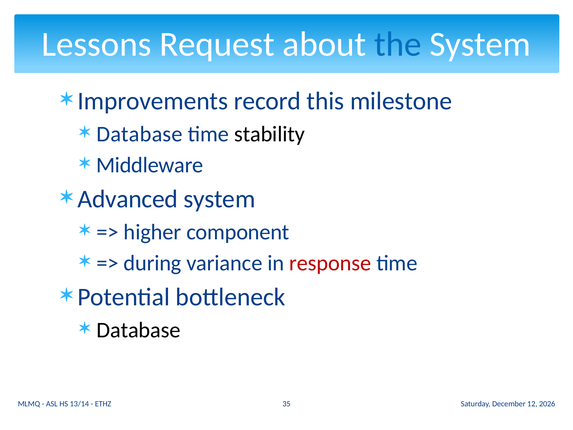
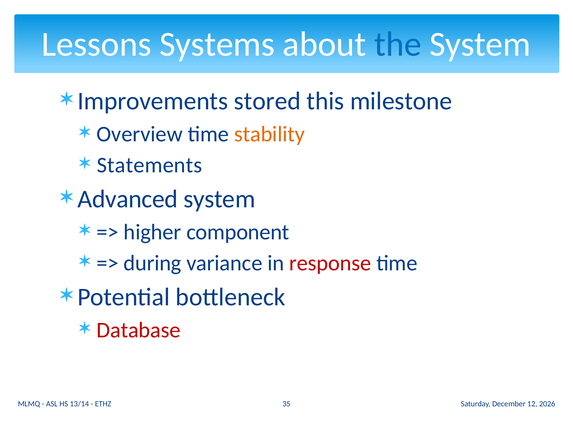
Request: Request -> Systems
record: record -> stored
Database at (140, 134): Database -> Overview
stability colour: black -> orange
Middleware: Middleware -> Statements
Database at (139, 330) colour: black -> red
